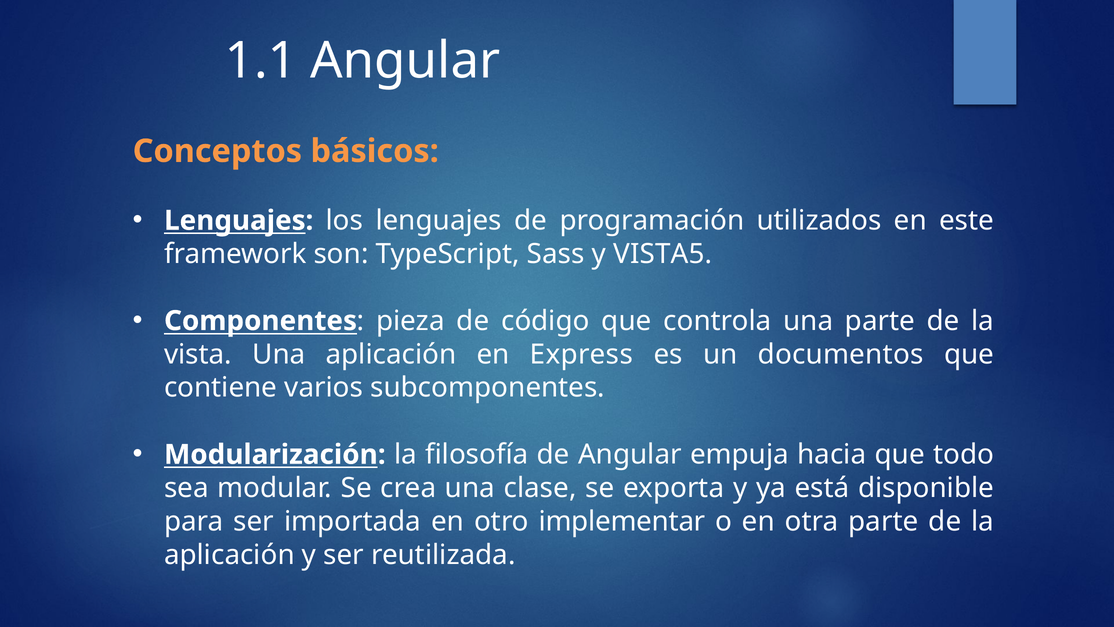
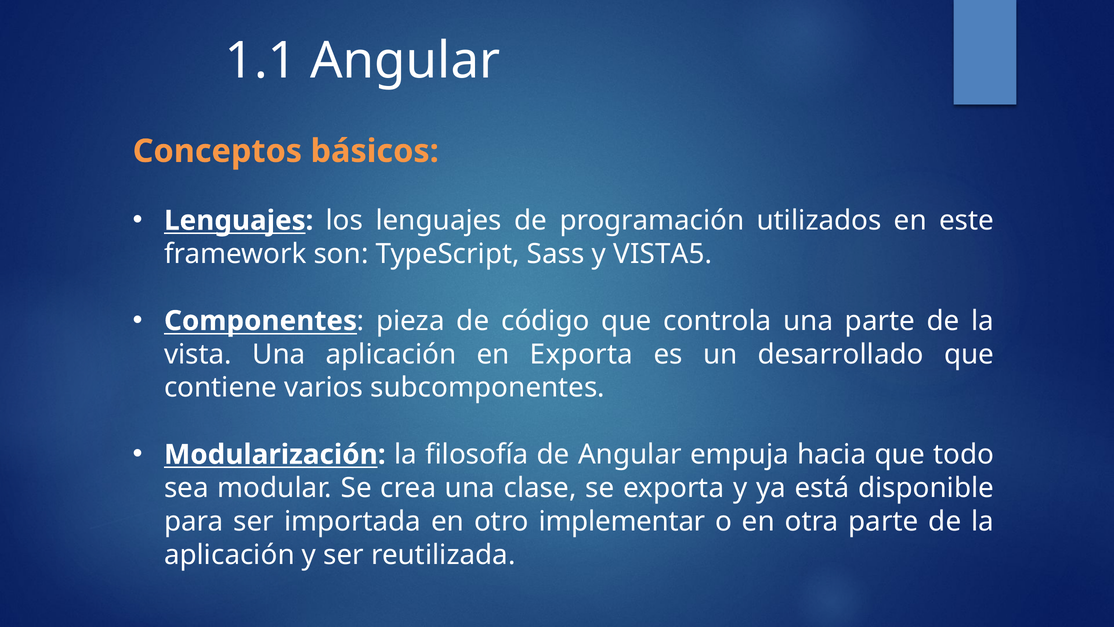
en Express: Express -> Exporta
documentos: documentos -> desarrollado
